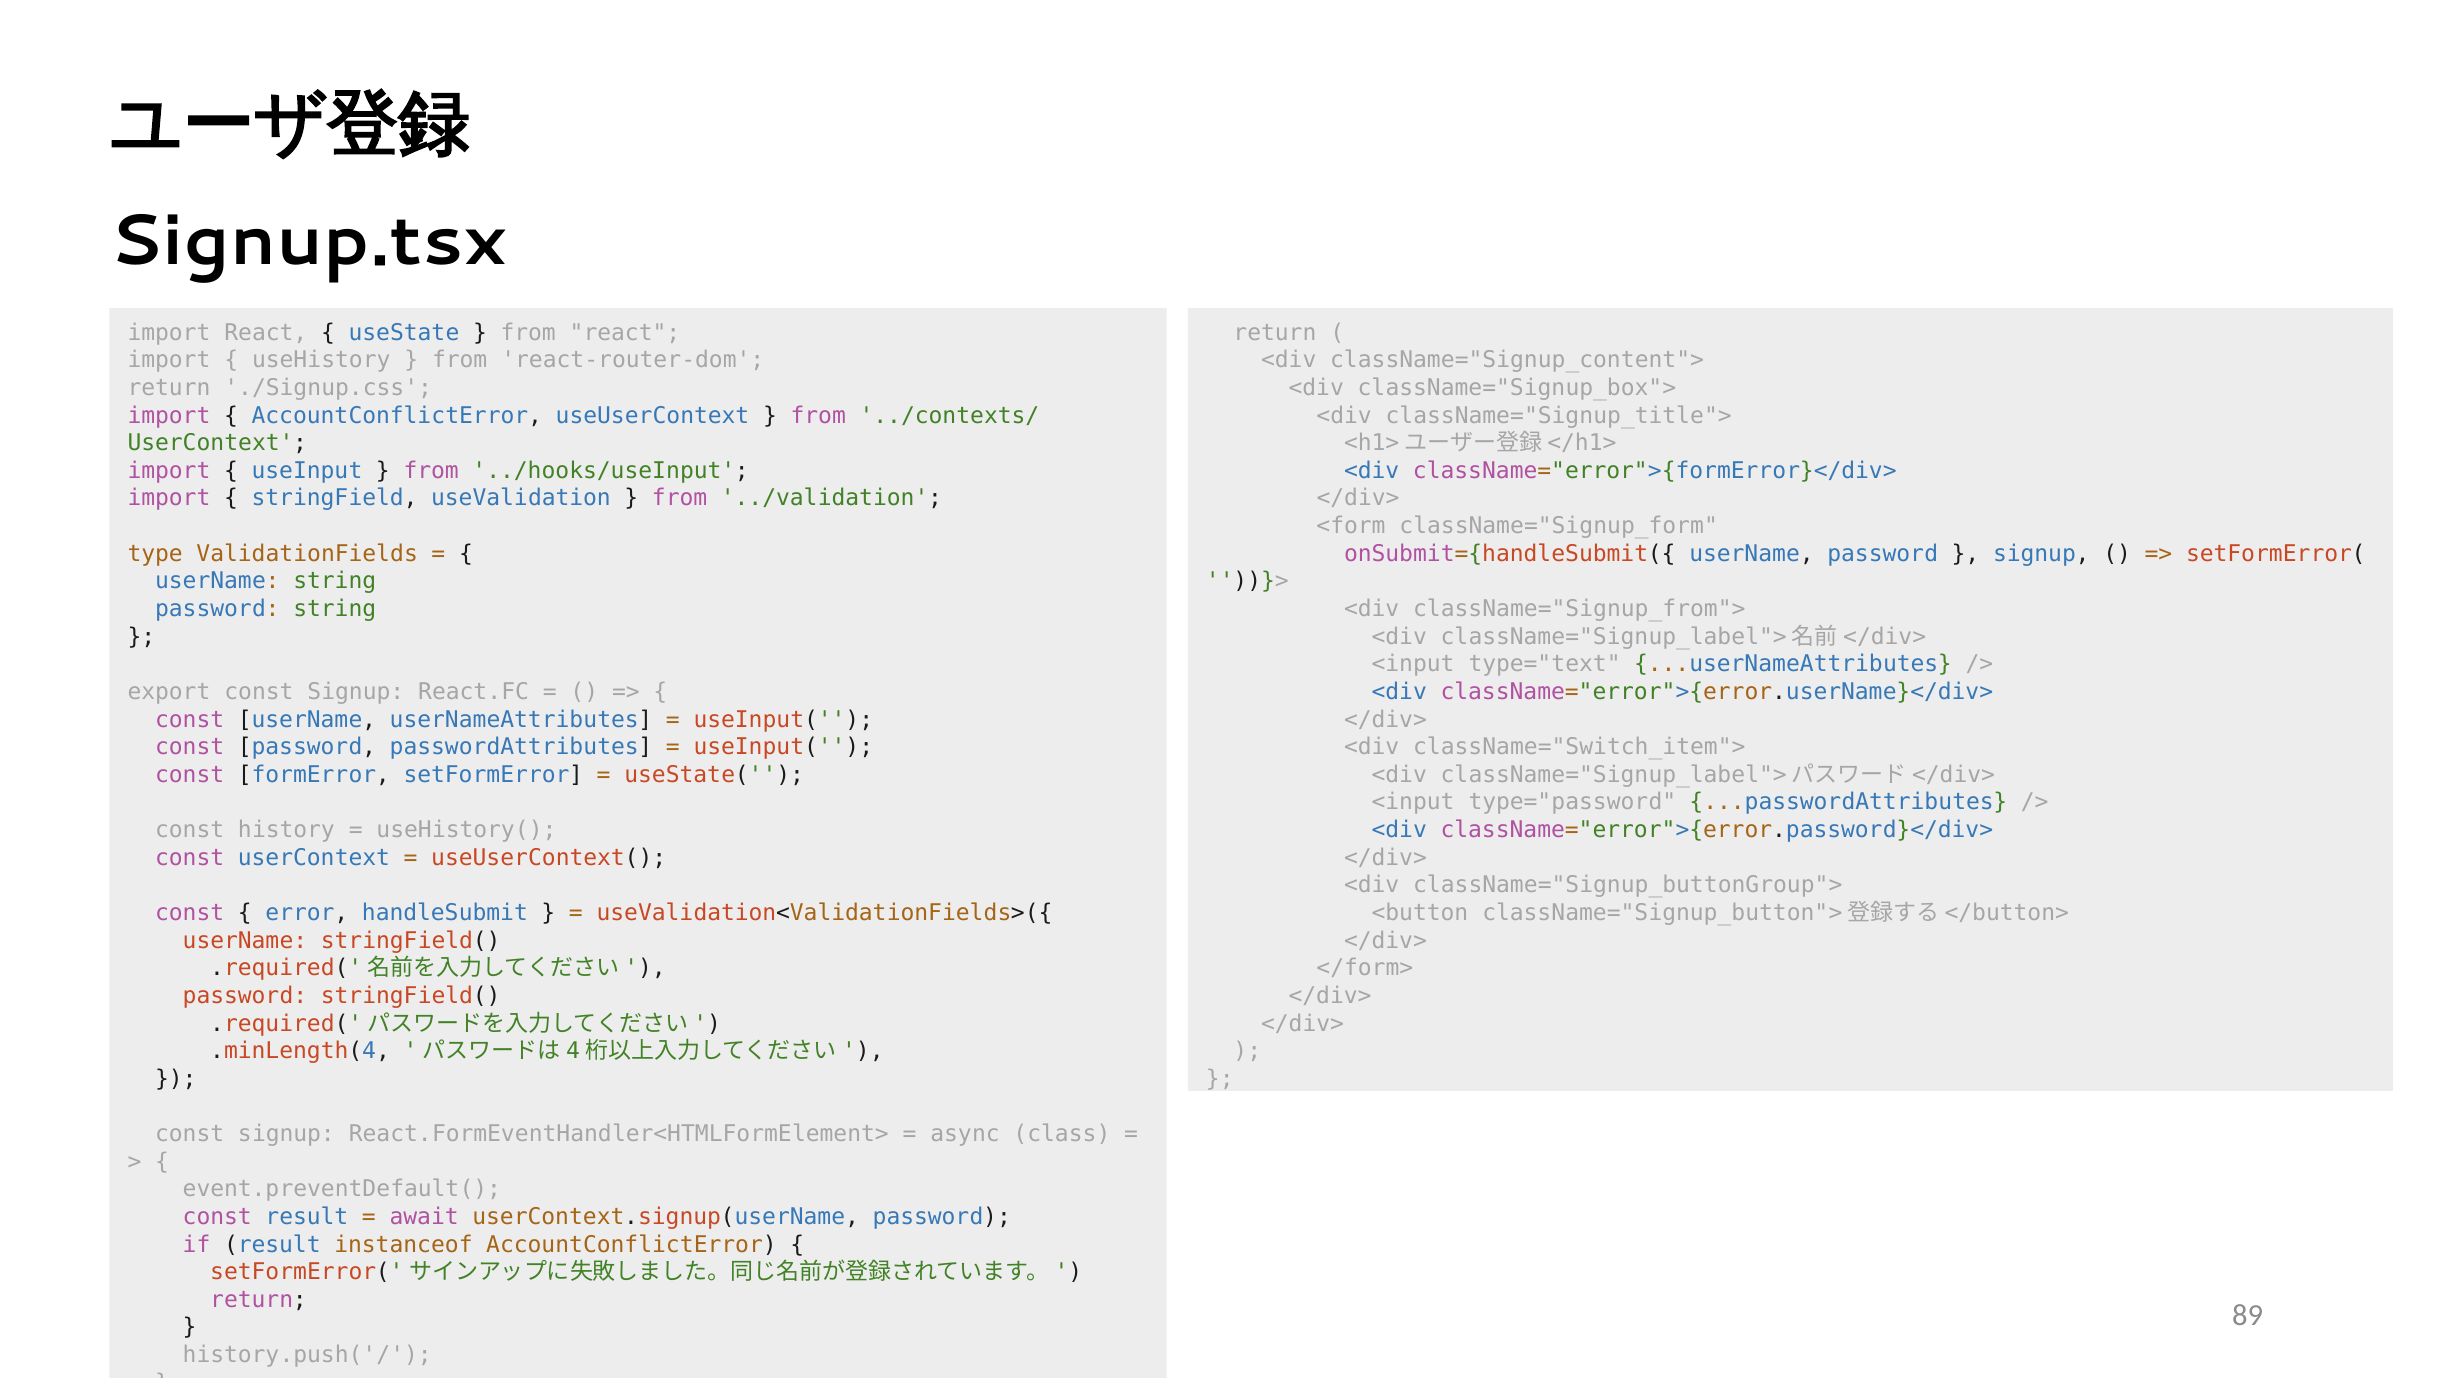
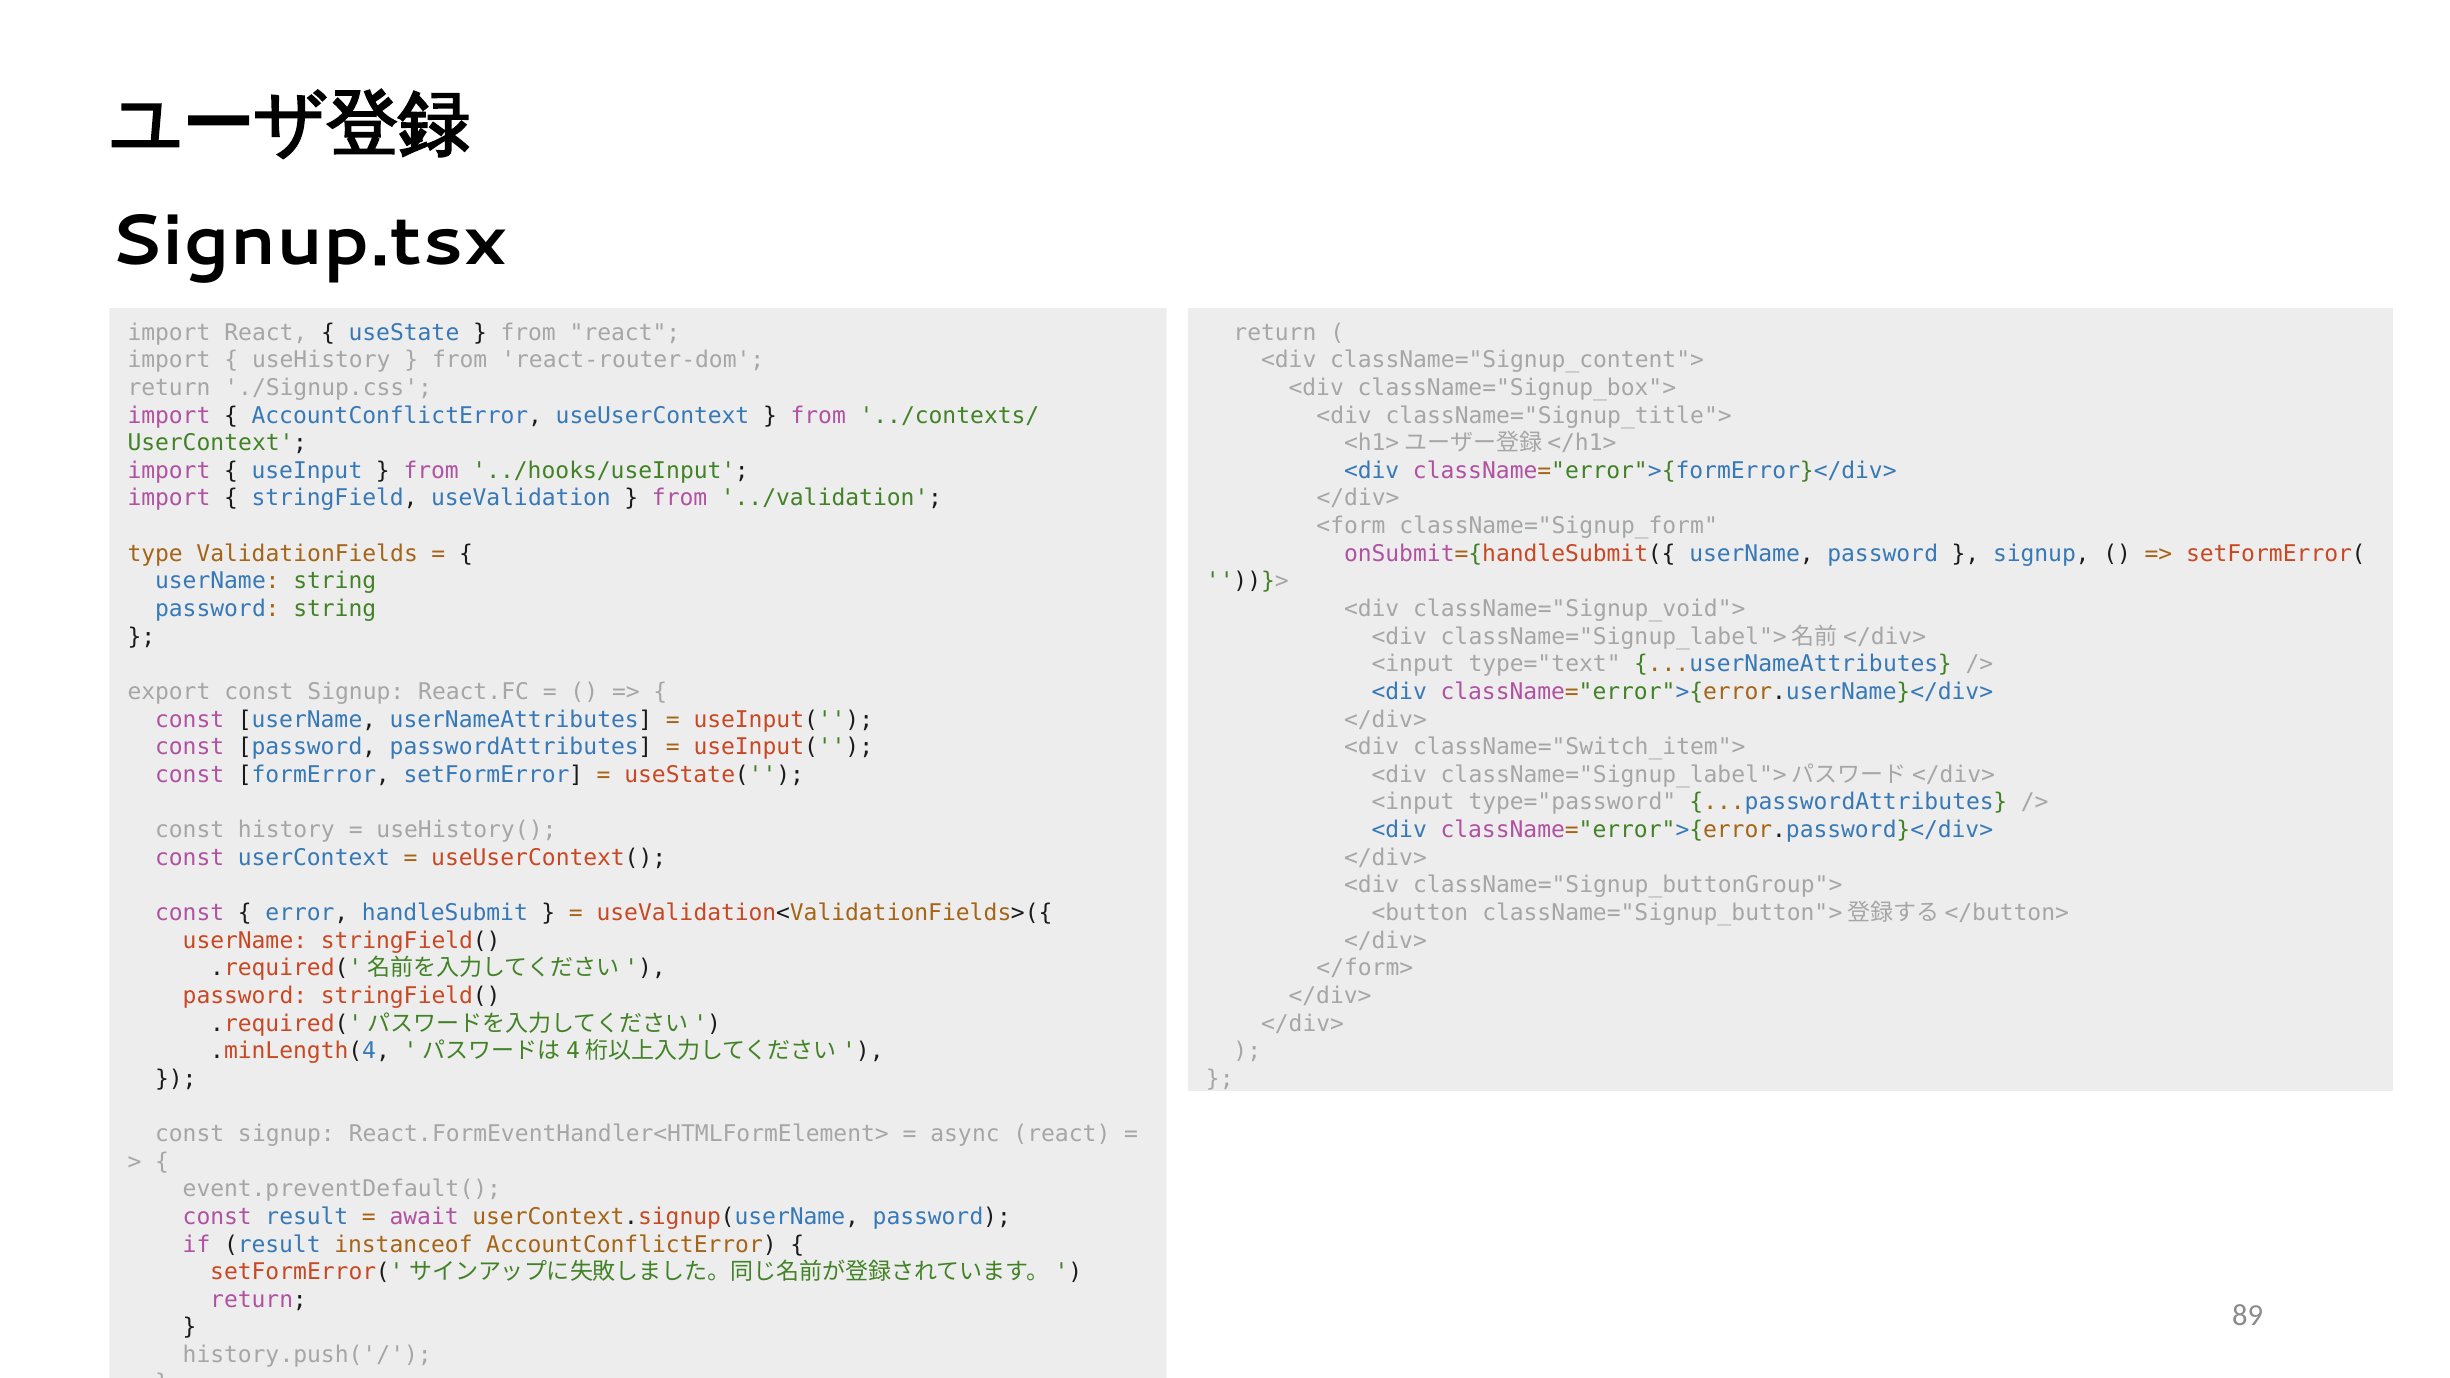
className="Signup_from">: className="Signup_from"> -> className="Signup_void">
async class: class -> react
